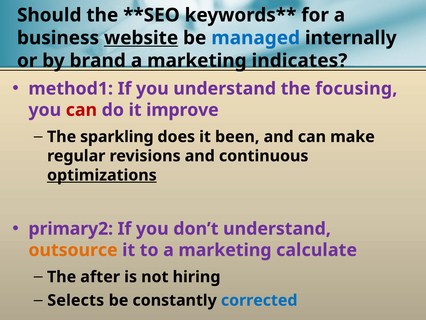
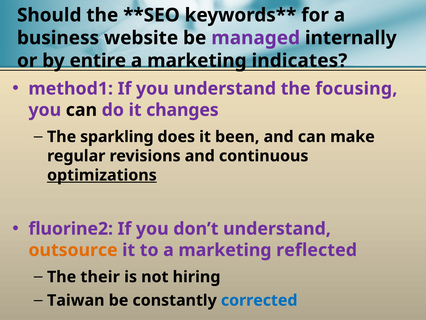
website underline: present -> none
managed colour: blue -> purple
brand: brand -> entire
can at (81, 110) colour: red -> black
improve: improve -> changes
primary2: primary2 -> fluorine2
calculate: calculate -> reflected
after: after -> their
Selects: Selects -> Taiwan
